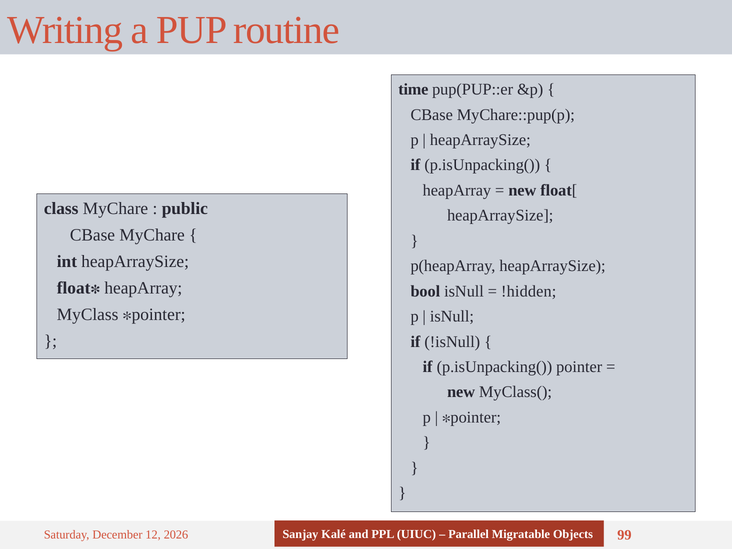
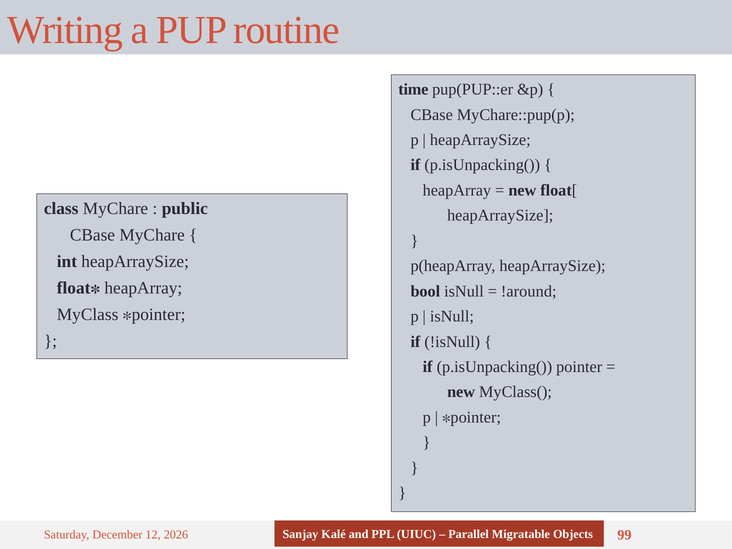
!hidden: !hidden -> !around
